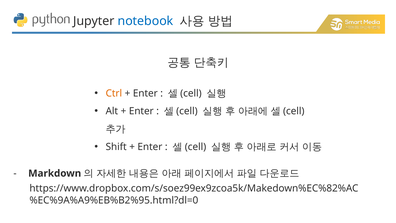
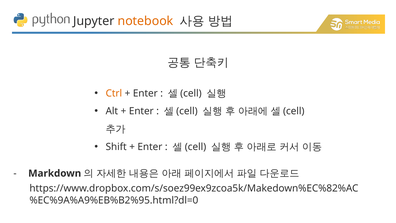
notebook colour: blue -> orange
